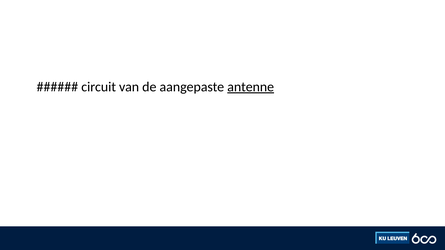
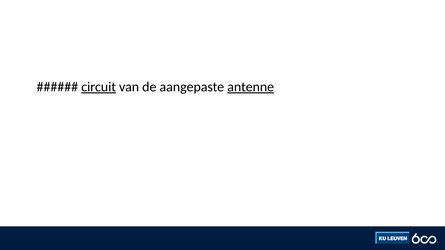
circuit underline: none -> present
